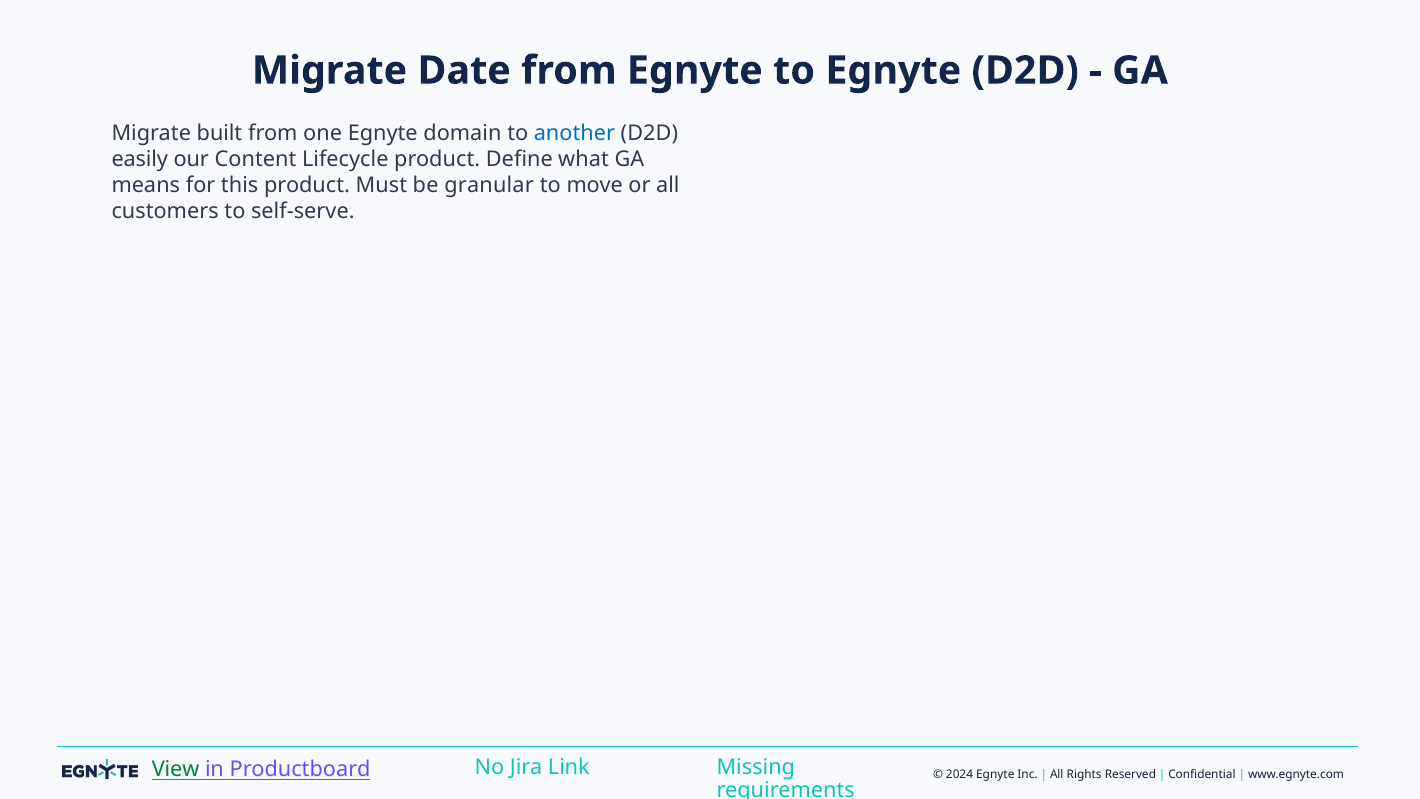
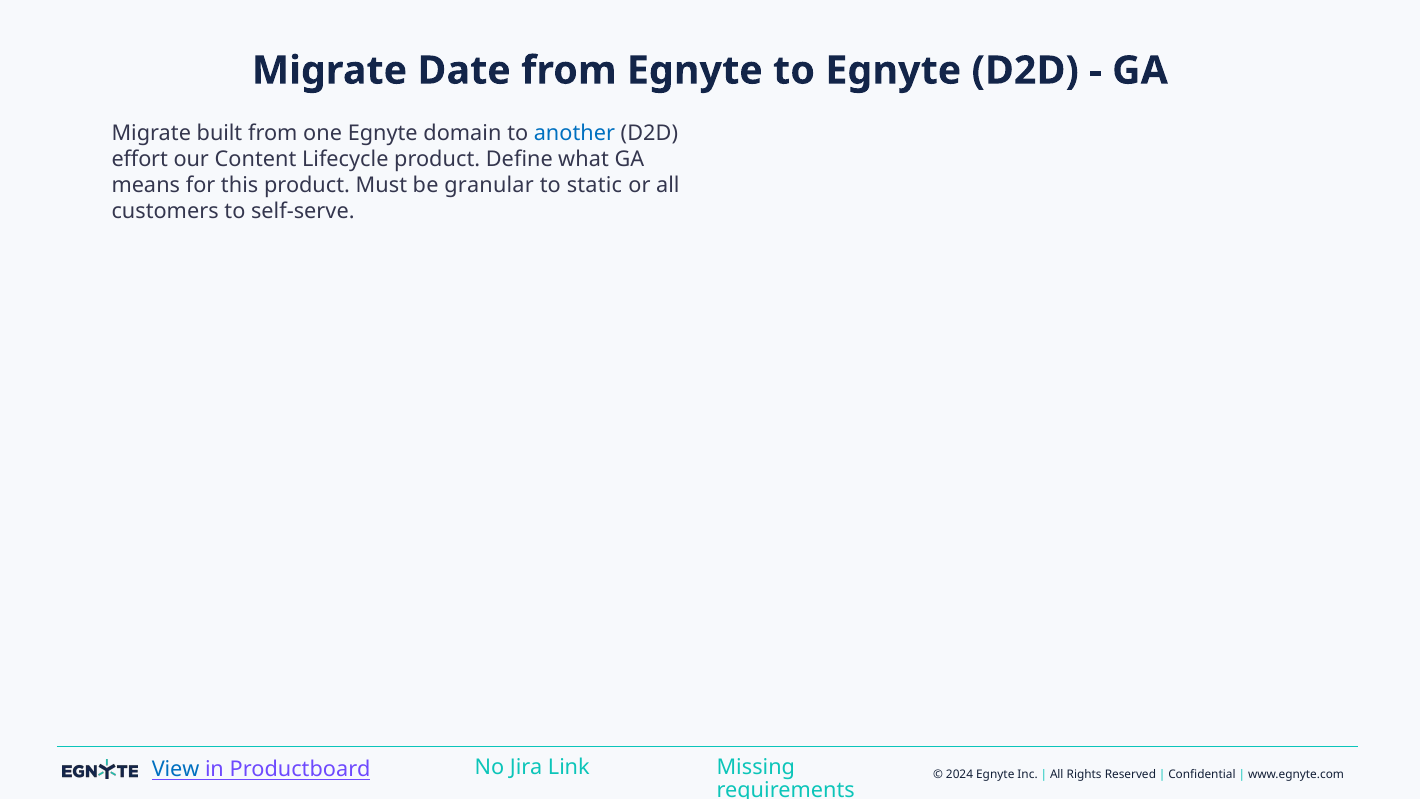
easily: easily -> effort
move: move -> static
View colour: green -> blue
